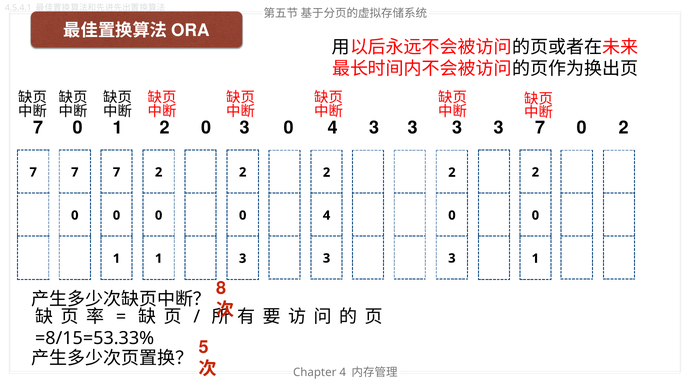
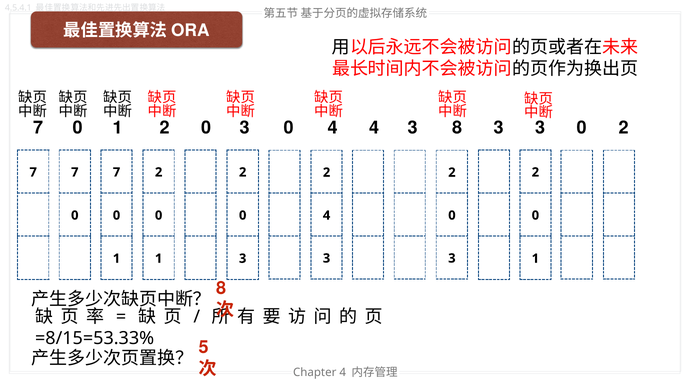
3 at (374, 128): 3 -> 4
3 at (457, 128): 3 -> 8
7 at (540, 128): 7 -> 3
